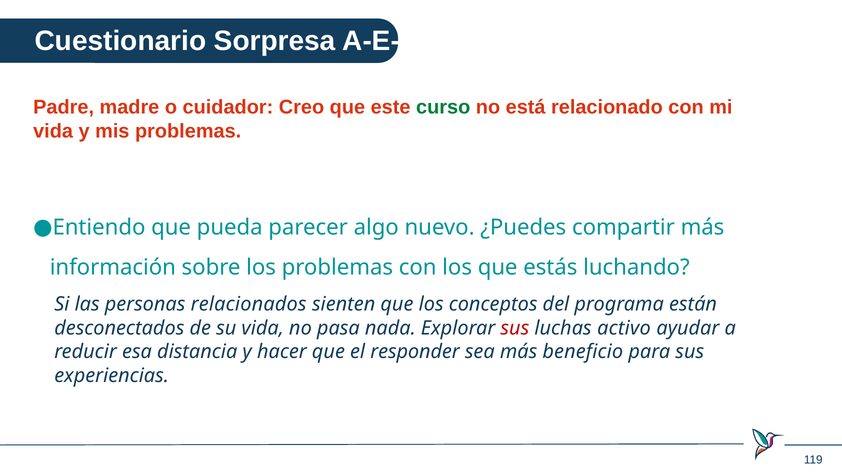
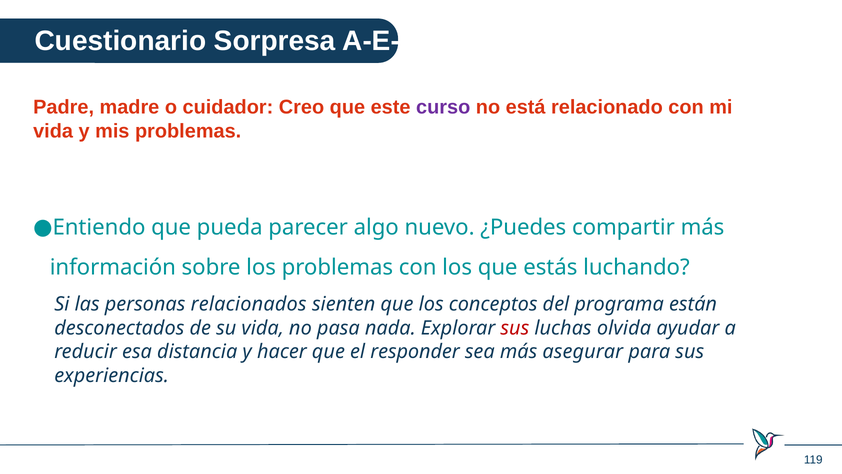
curso colour: green -> purple
activo: activo -> olvida
beneficio: beneficio -> asegurar
